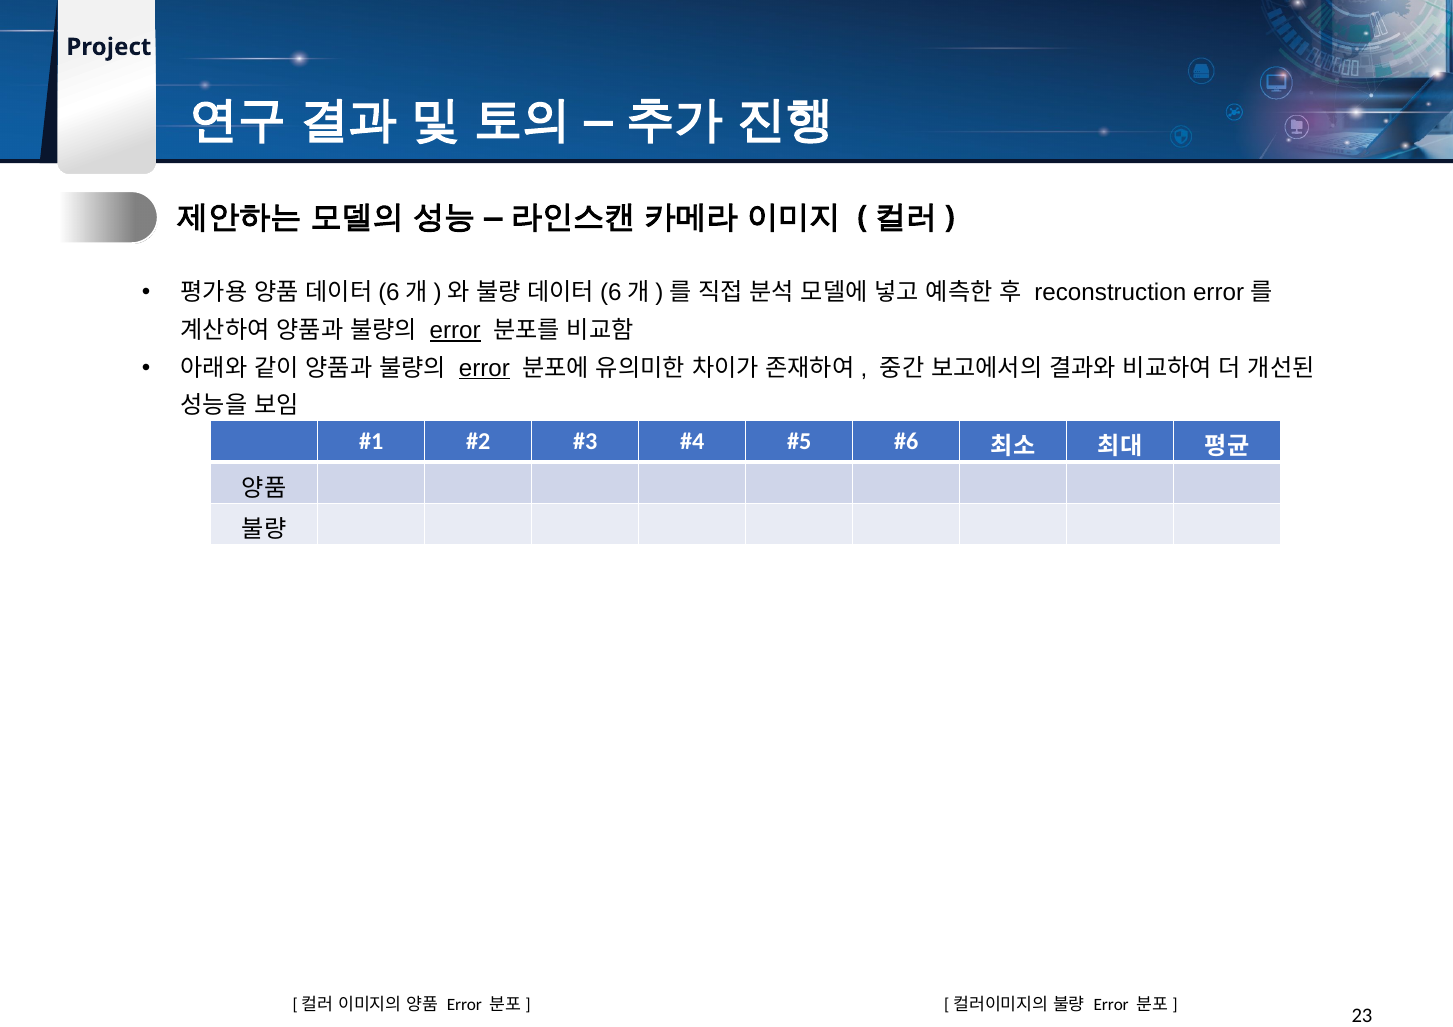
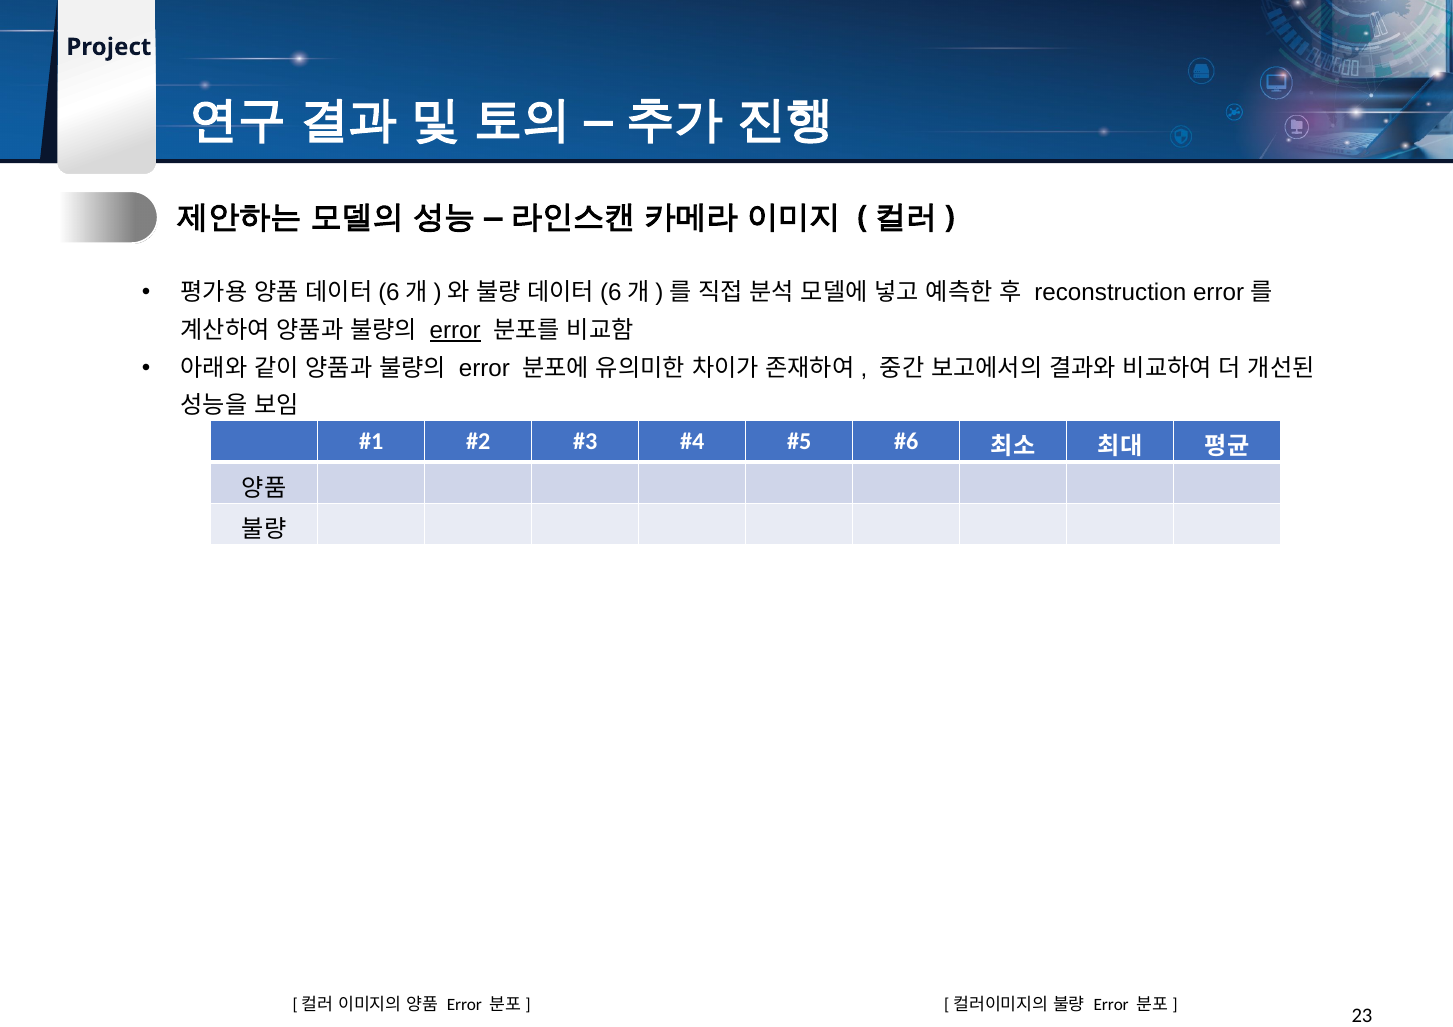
error at (484, 368) underline: present -> none
